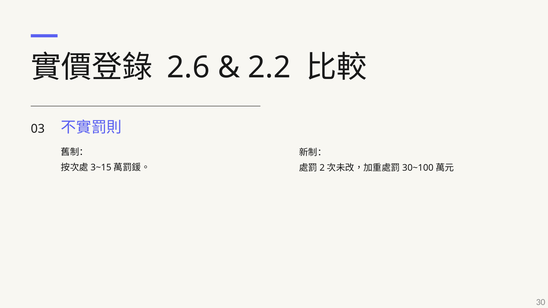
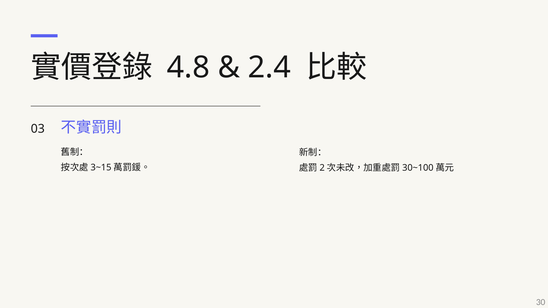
2.6: 2.6 -> 4.8
2.2: 2.2 -> 2.4
